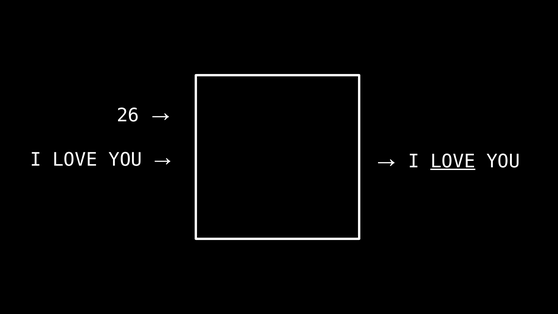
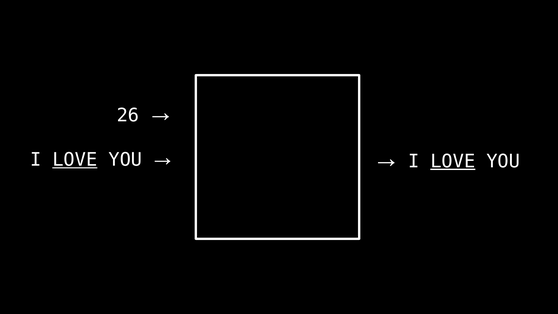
LOVE at (75, 160) underline: none -> present
